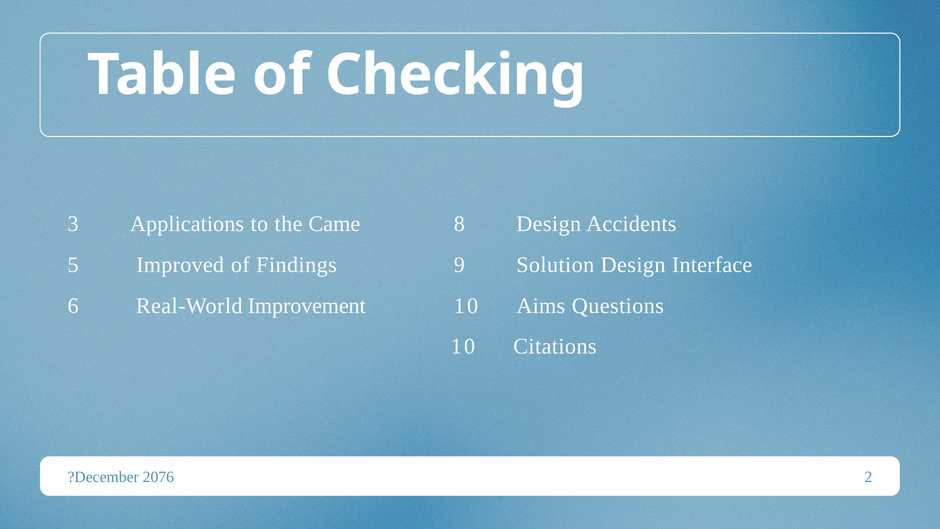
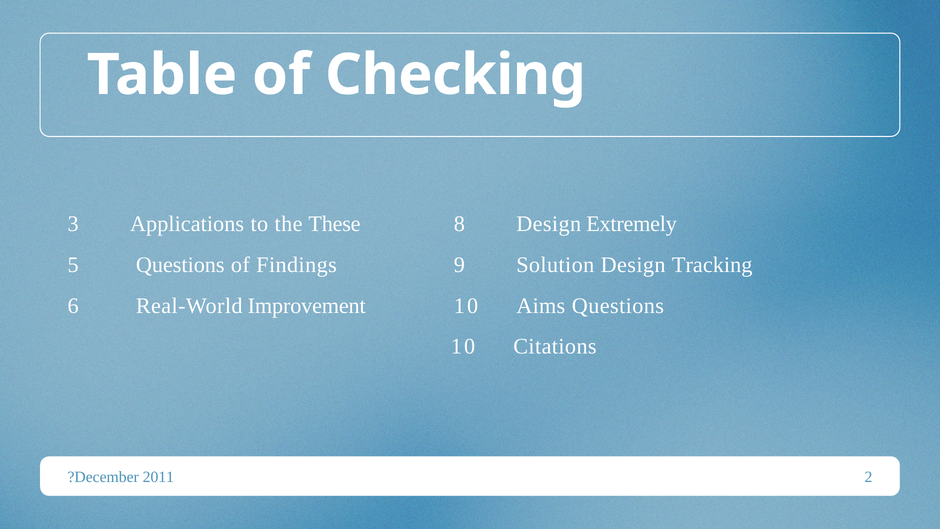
Came: Came -> These
Accidents: Accidents -> Extremely
5 Improved: Improved -> Questions
Interface: Interface -> Tracking
2076: 2076 -> 2011
